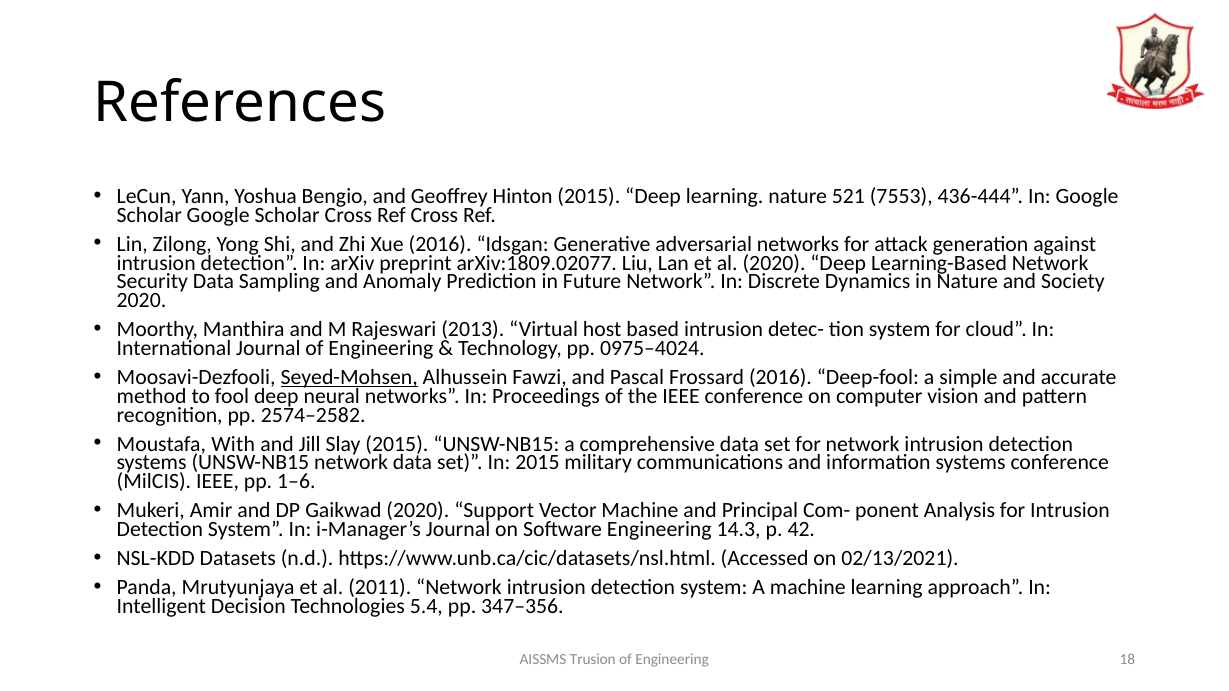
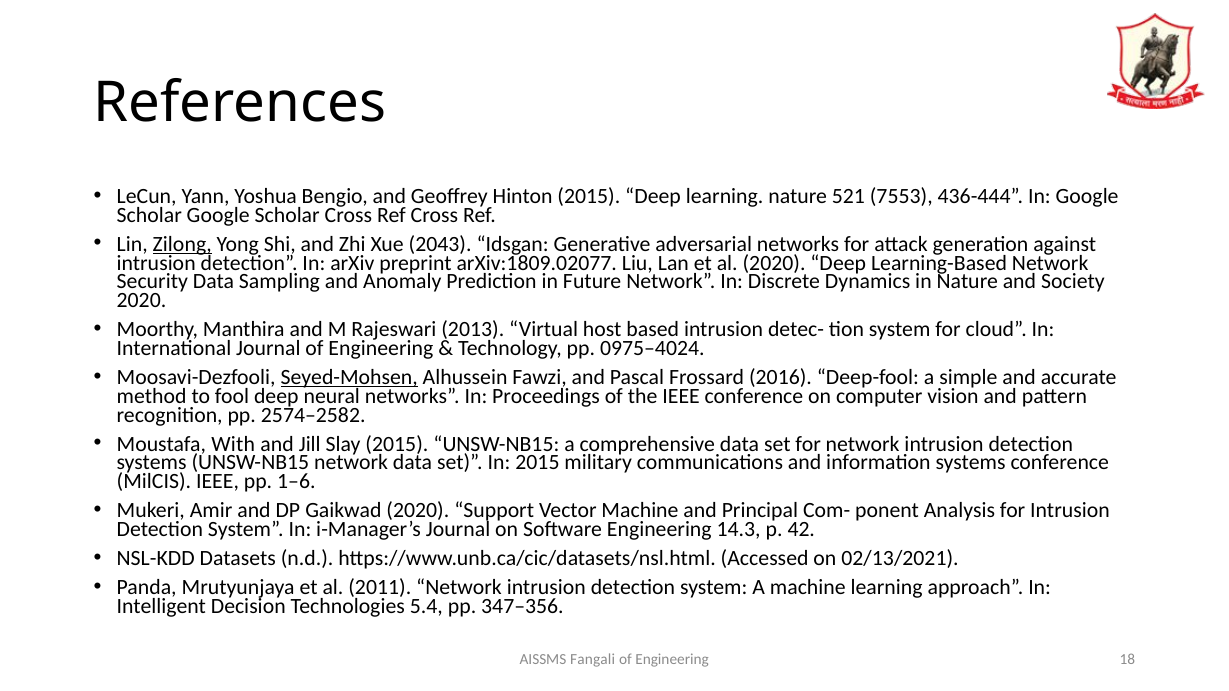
Zilong underline: none -> present
Xue 2016: 2016 -> 2043
Trusion: Trusion -> Fangali
